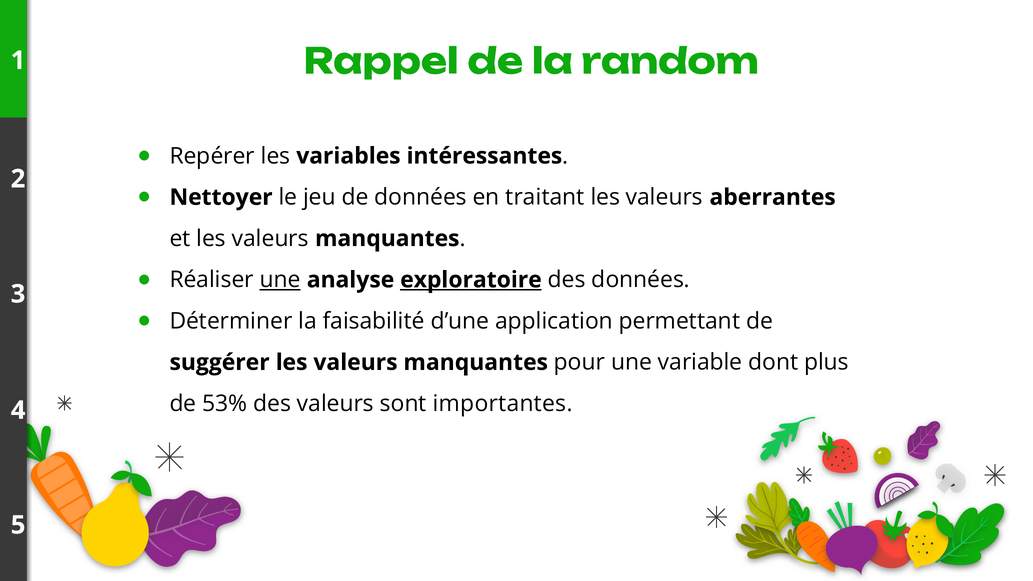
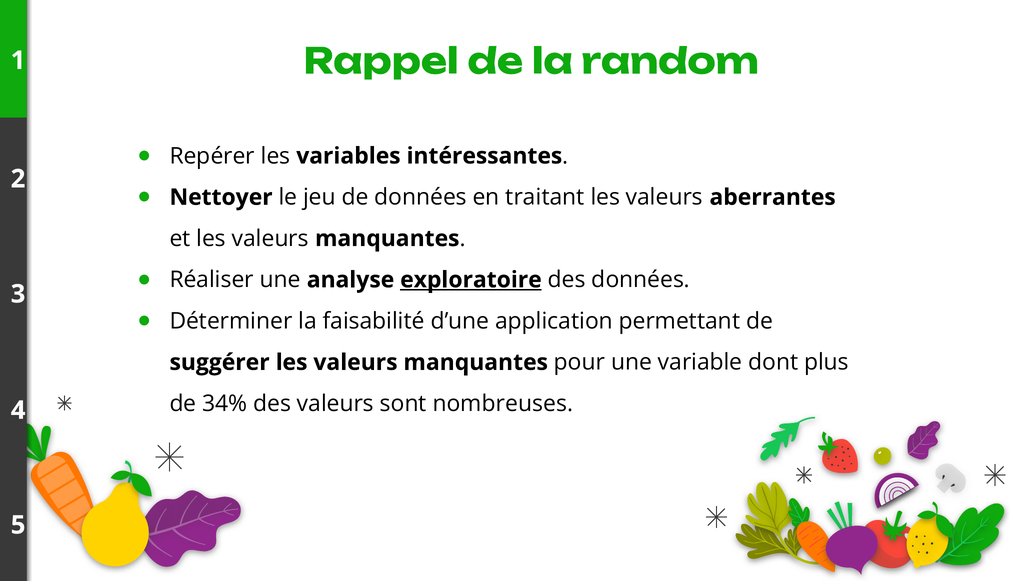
une at (280, 280) underline: present -> none
53%: 53% -> 34%
importantes: importantes -> nombreuses
